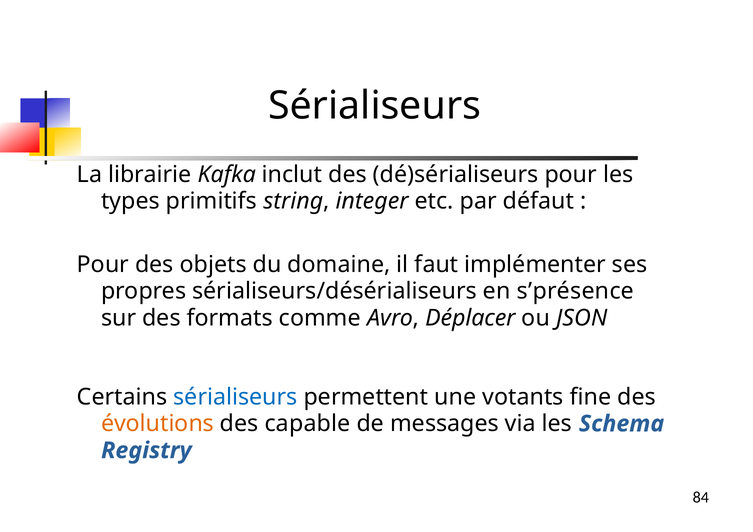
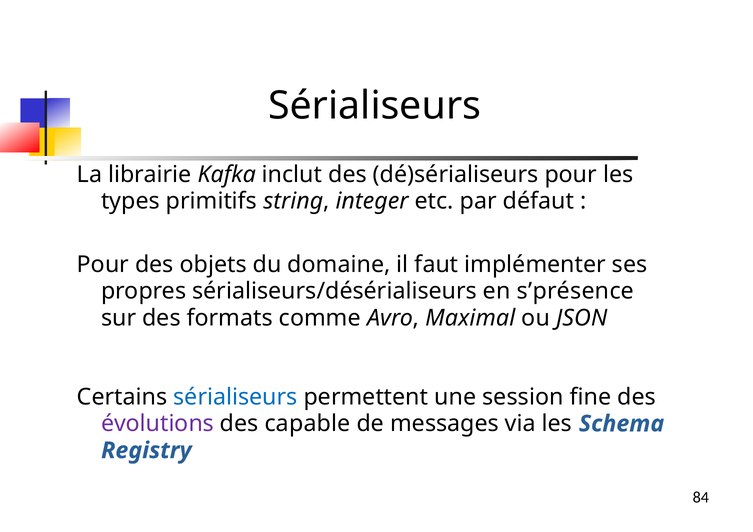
Déplacer: Déplacer -> Maximal
votants: votants -> session
évolutions colour: orange -> purple
